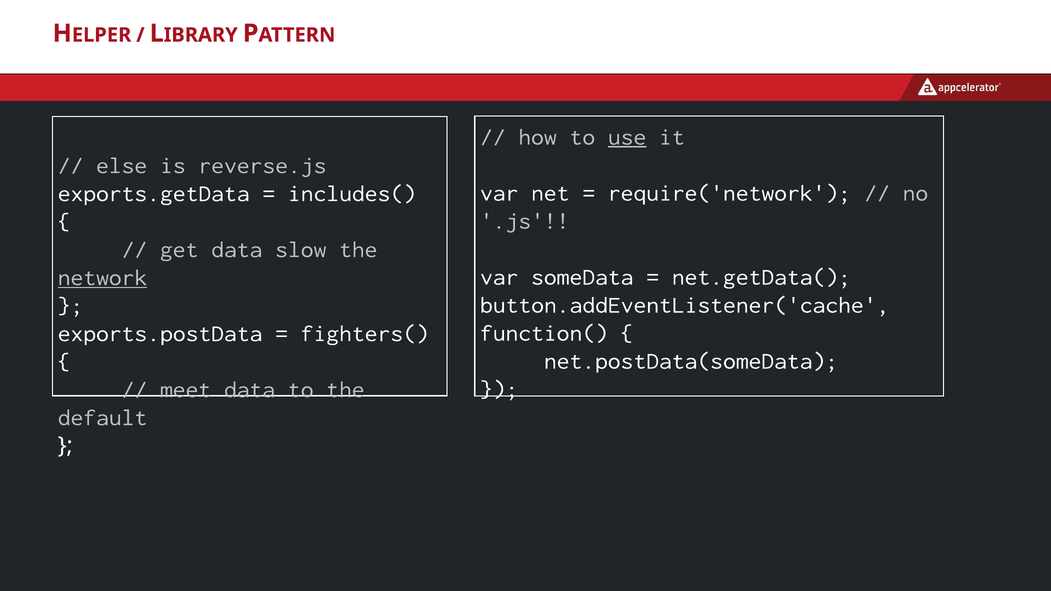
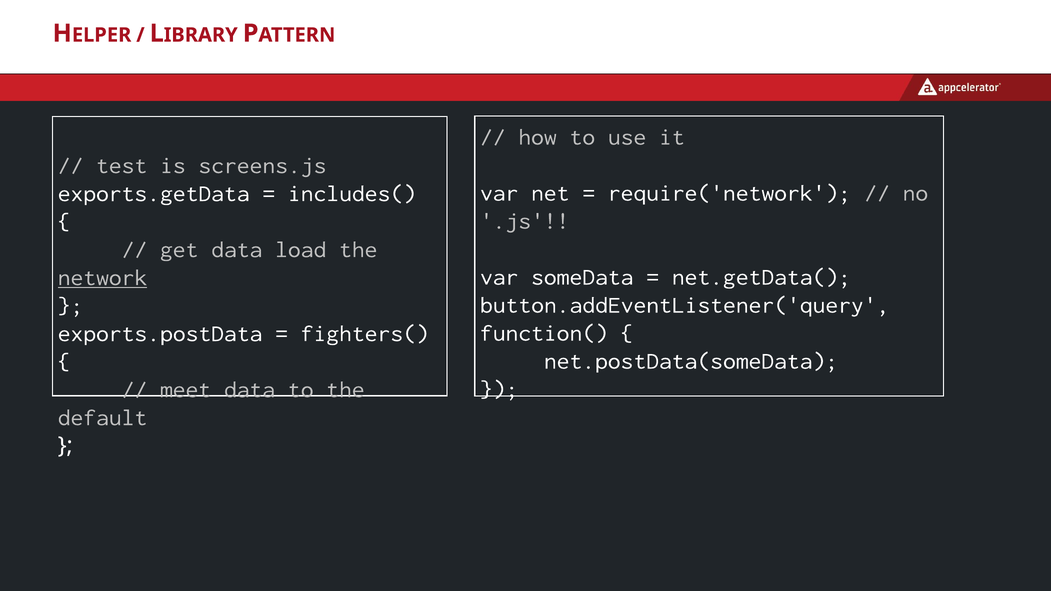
use underline: present -> none
else: else -> test
reverse.js: reverse.js -> screens.js
slow: slow -> load
button.addEventListener('cache: button.addEventListener('cache -> button.addEventListener('query
